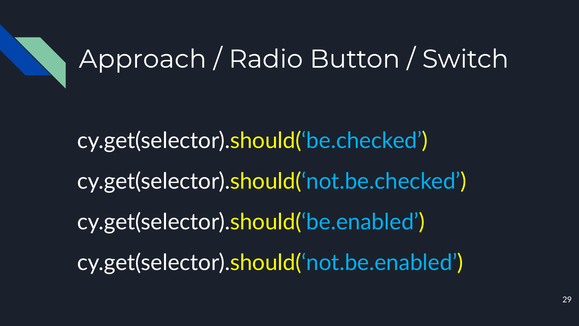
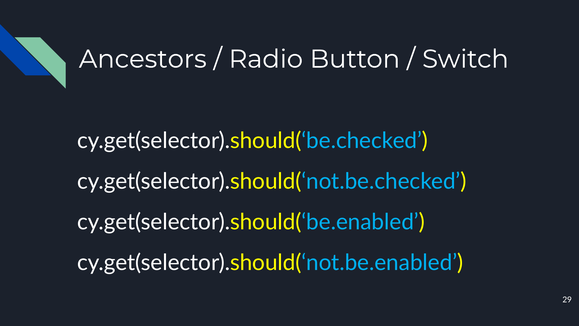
Approach: Approach -> Ancestors
